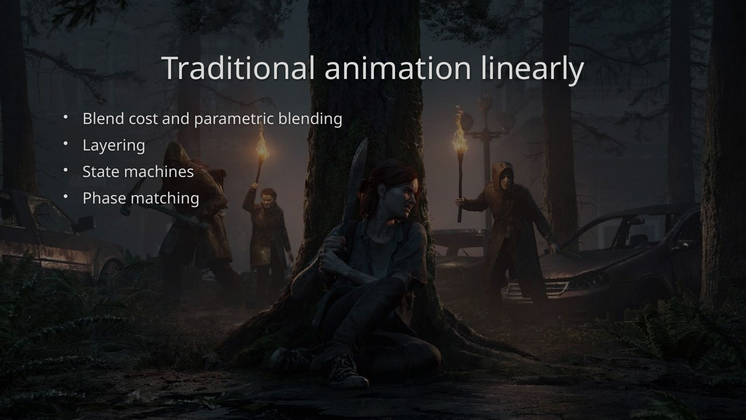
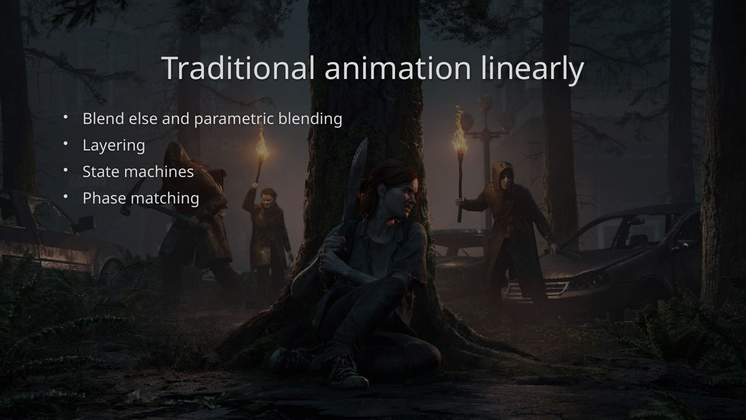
cost: cost -> else
